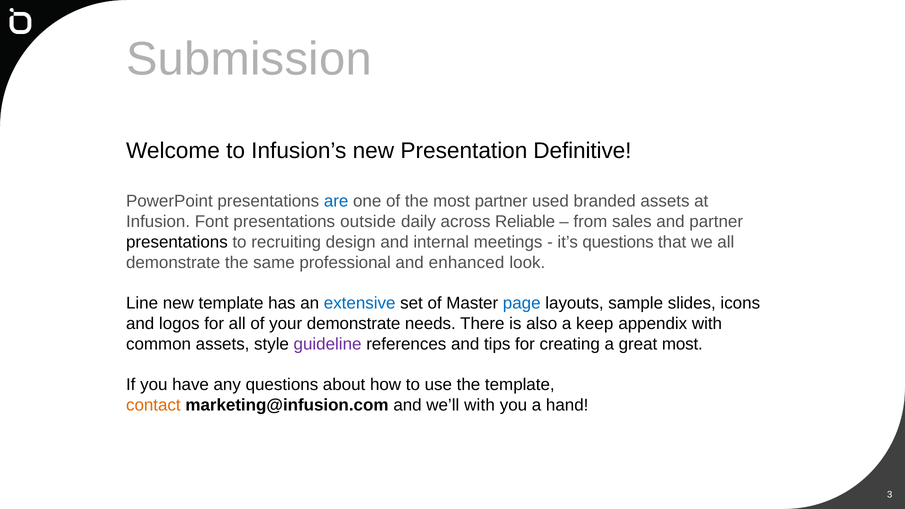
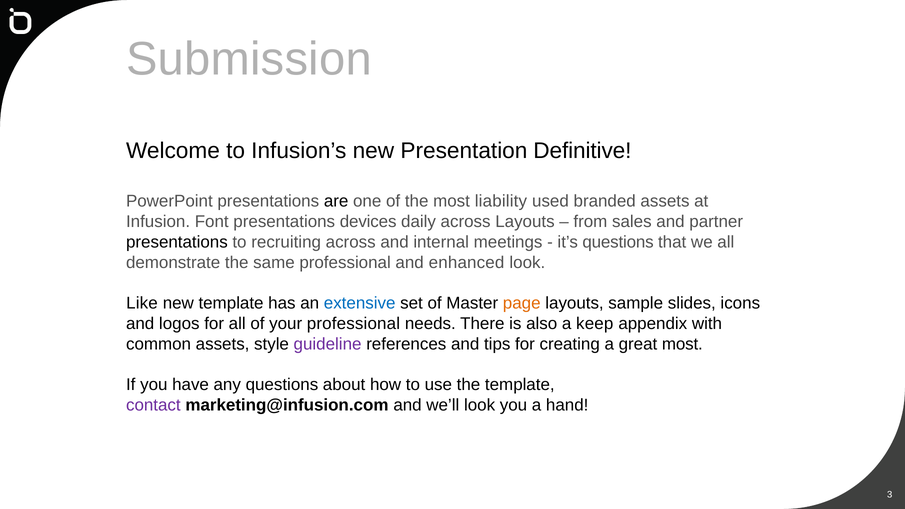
are colour: blue -> black
most partner: partner -> liability
outside: outside -> devices
across Reliable: Reliable -> Layouts
recruiting design: design -> across
Line: Line -> Like
page colour: blue -> orange
your demonstrate: demonstrate -> professional
contact colour: orange -> purple
we’ll with: with -> look
